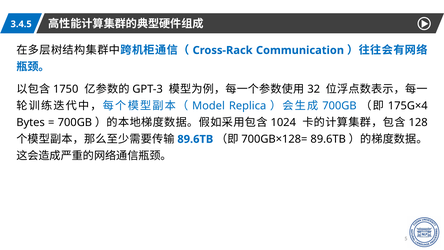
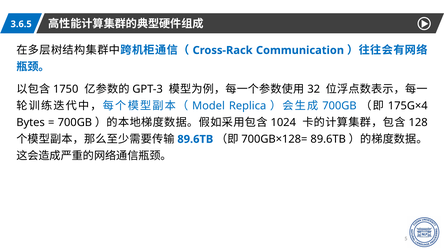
3.4.5: 3.4.5 -> 3.6.5
